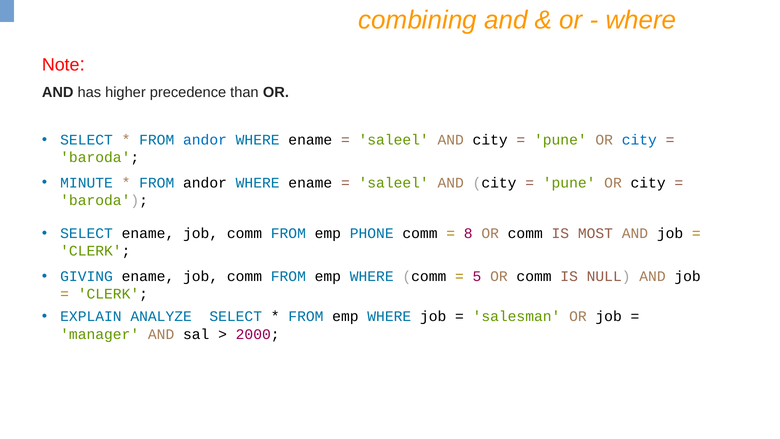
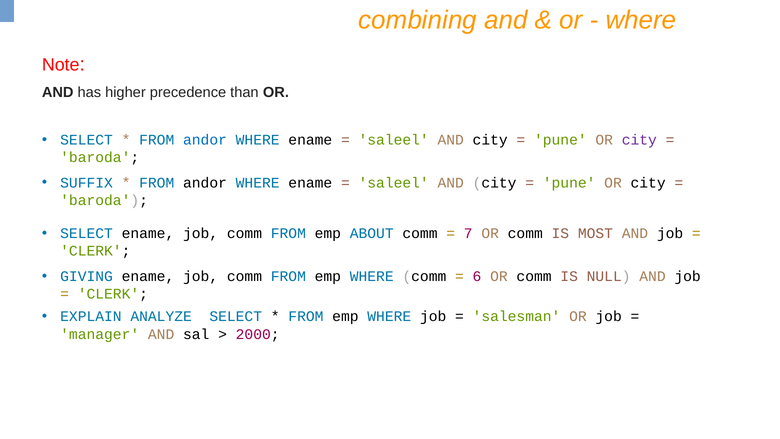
city at (639, 140) colour: blue -> purple
MINUTE: MINUTE -> SUFFIX
PHONE: PHONE -> ABOUT
8: 8 -> 7
5: 5 -> 6
